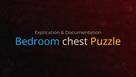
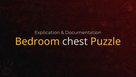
Bedroom colour: light blue -> yellow
